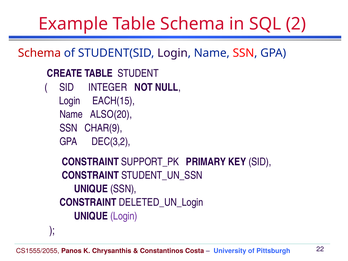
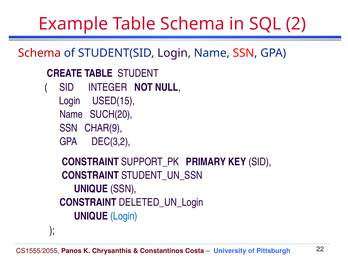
EACH(15: EACH(15 -> USED(15
ALSO(20: ALSO(20 -> SUCH(20
Login at (124, 216) colour: purple -> blue
